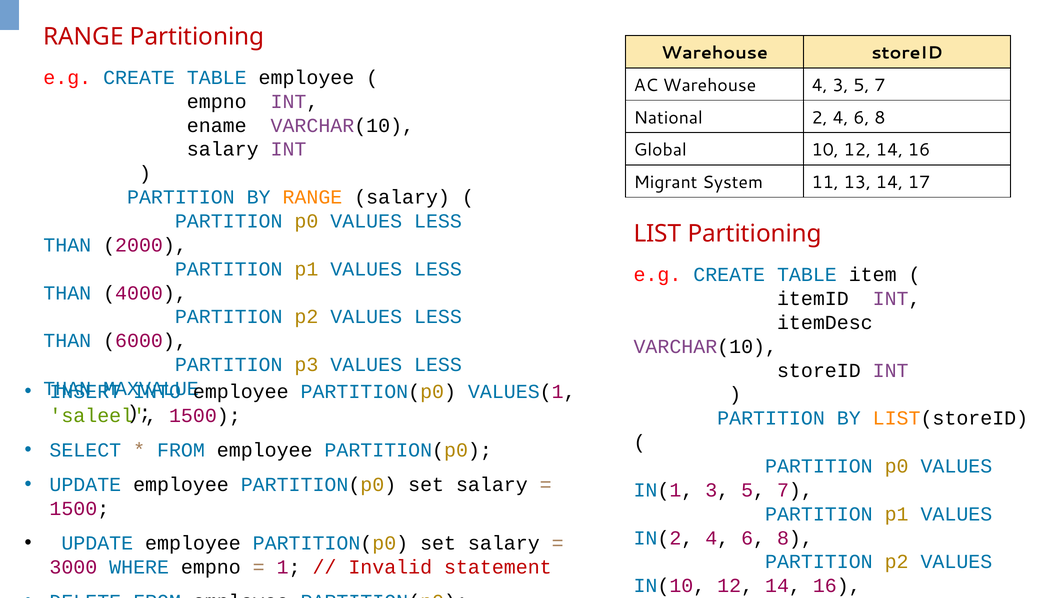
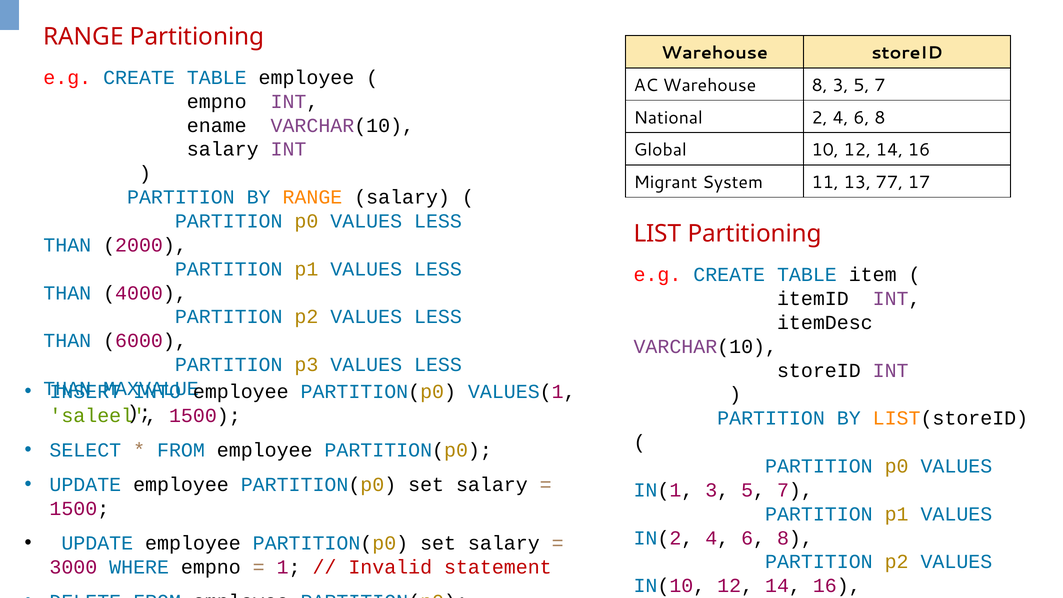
Warehouse 4: 4 -> 8
13 14: 14 -> 77
